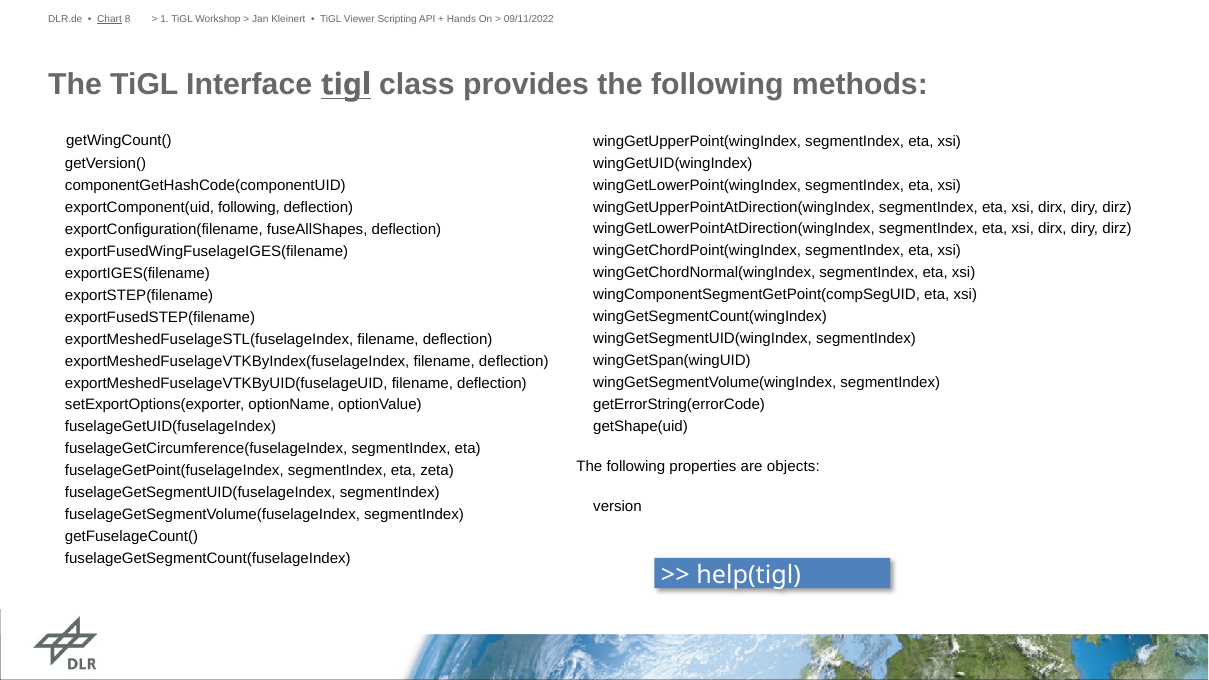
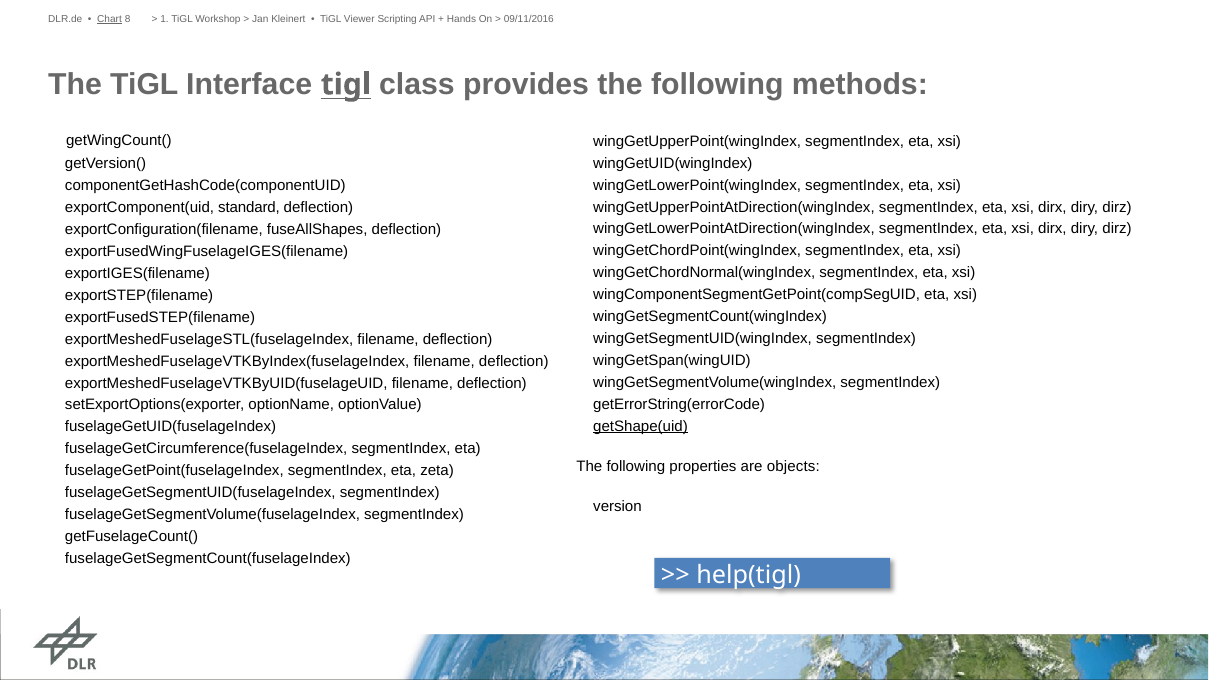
09/11/2022: 09/11/2022 -> 09/11/2016
exportComponent(uid following: following -> standard
getShape(uid underline: none -> present
